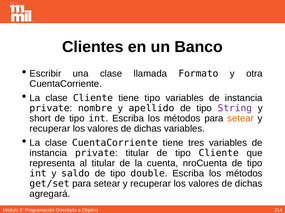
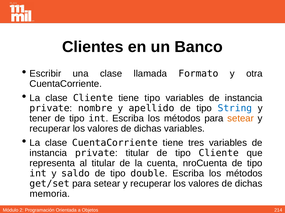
String colour: purple -> blue
short: short -> tener
agregará: agregará -> memoria
